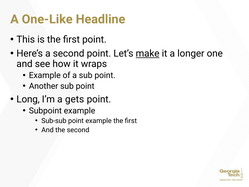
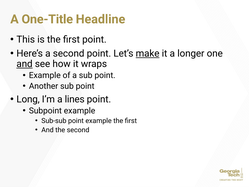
One-Like: One-Like -> One-Title
and at (25, 64) underline: none -> present
gets: gets -> lines
